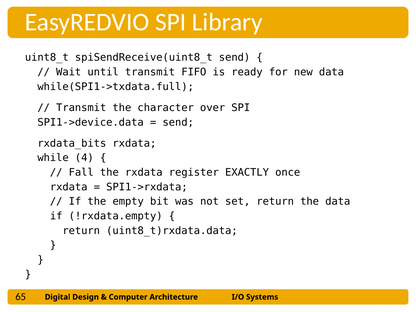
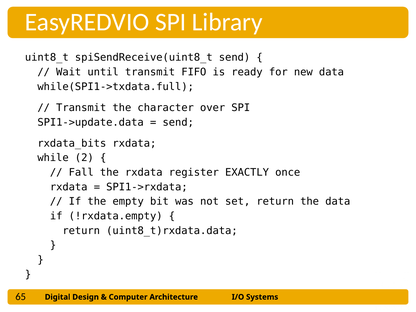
SPI1->device.data: SPI1->device.data -> SPI1->update.data
4: 4 -> 2
